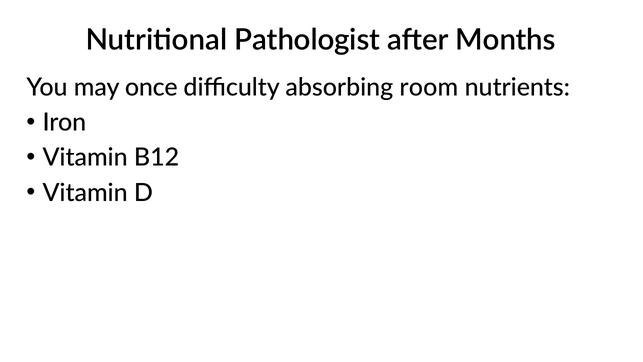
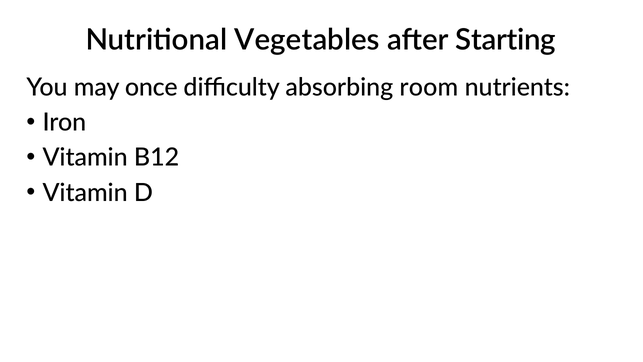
Pathologist: Pathologist -> Vegetables
Months: Months -> Starting
